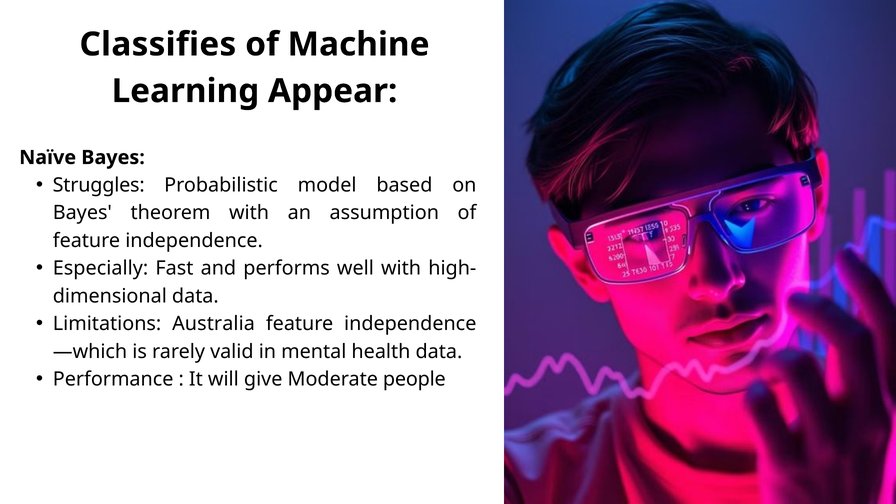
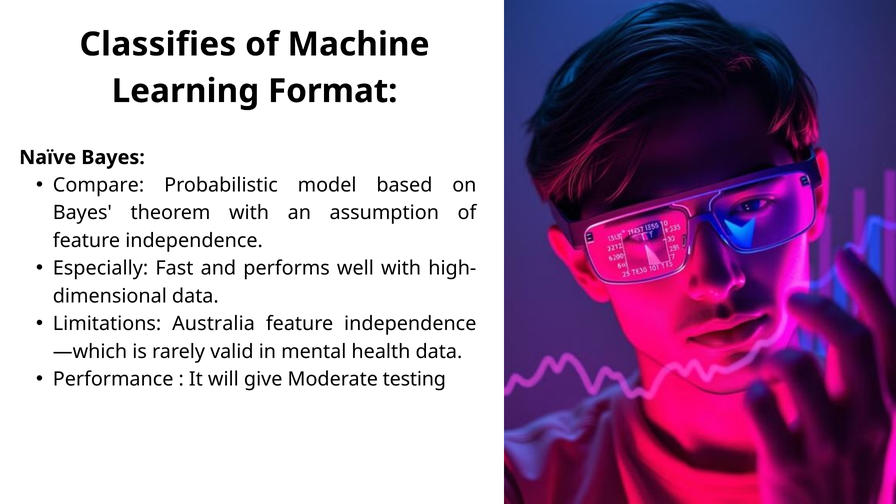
Appear: Appear -> Format
Struggles: Struggles -> Compare
people: people -> testing
